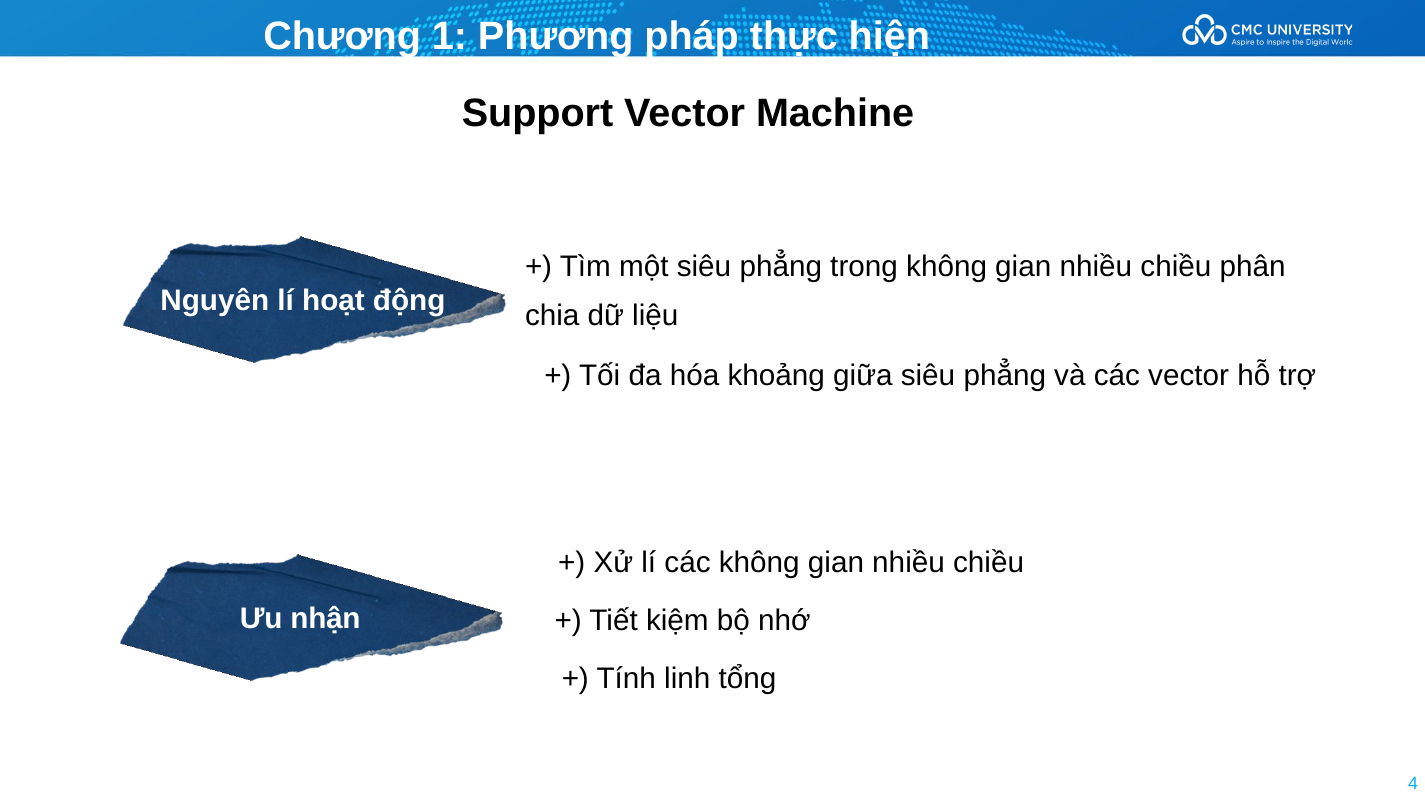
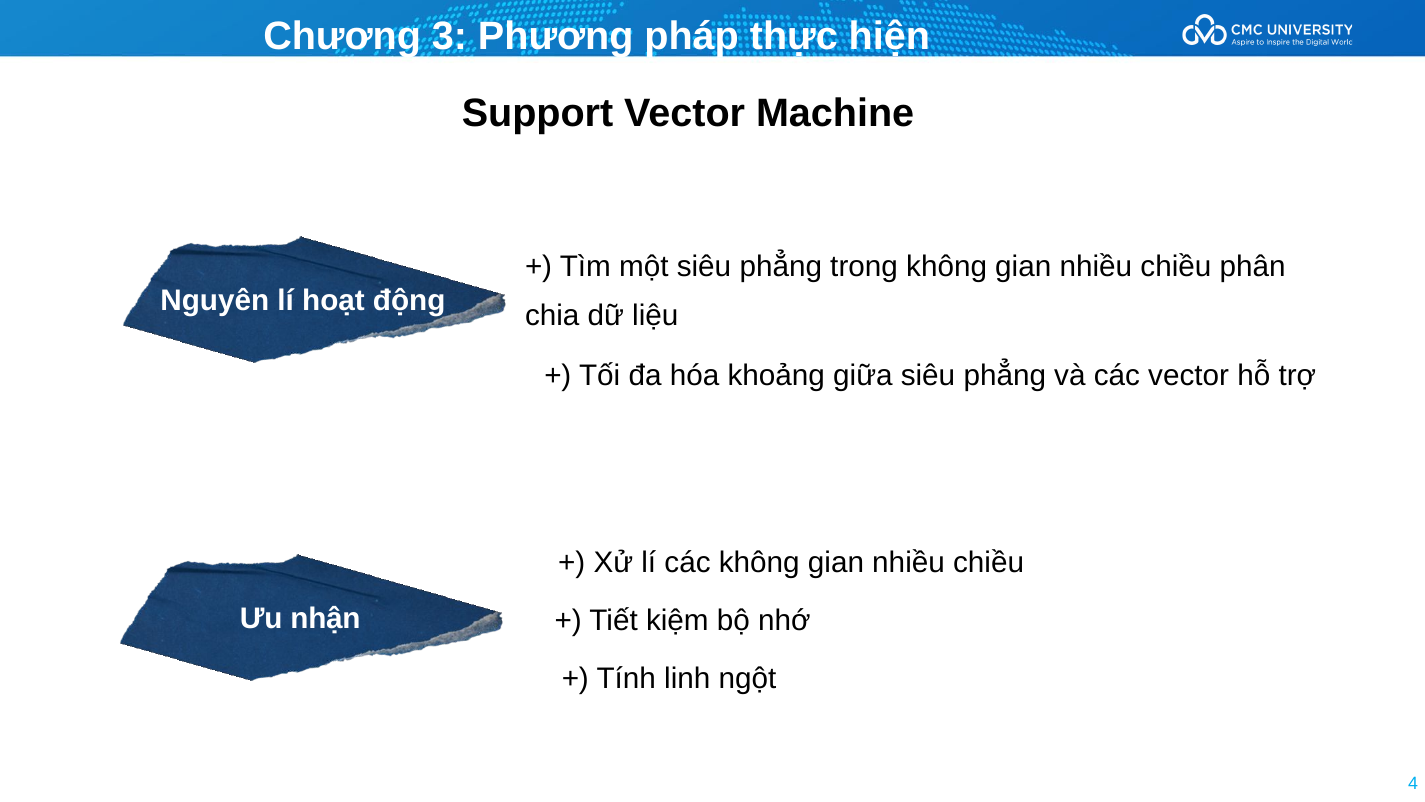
1: 1 -> 3
tổng: tổng -> ngột
